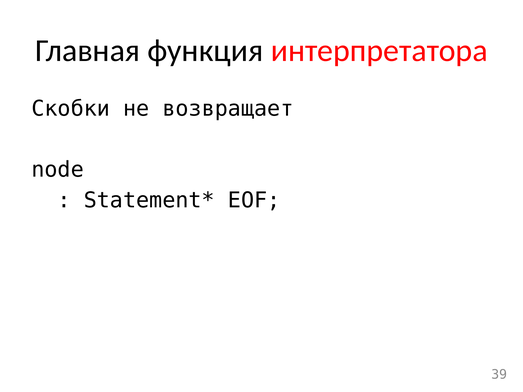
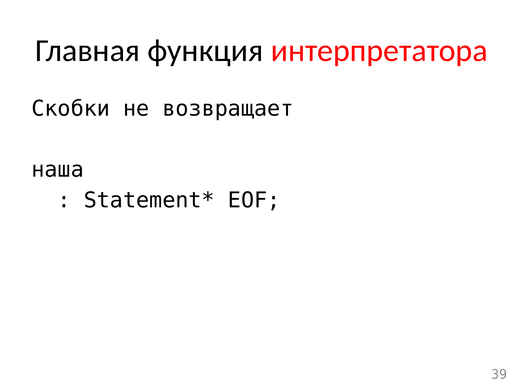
node: node -> наша
